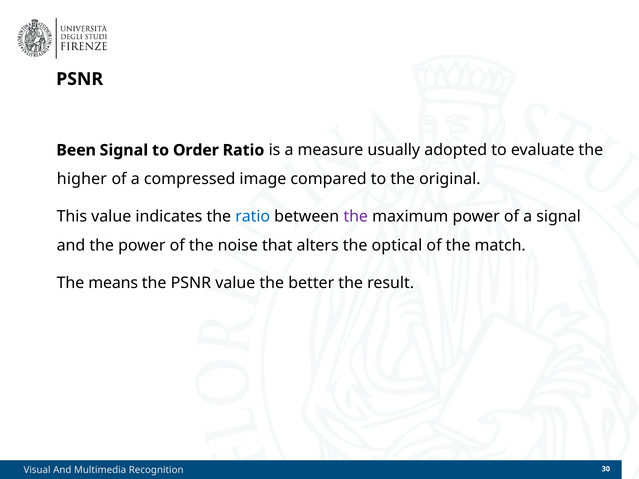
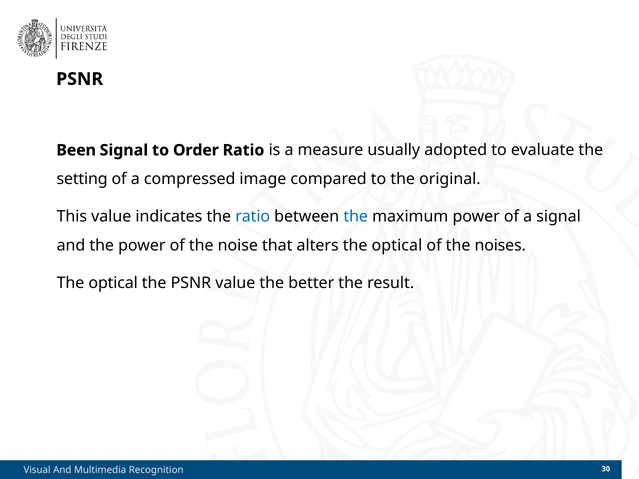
higher: higher -> setting
the at (356, 217) colour: purple -> blue
match: match -> noises
means at (113, 283): means -> optical
